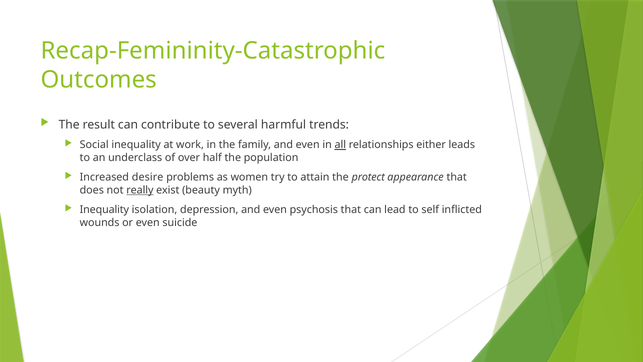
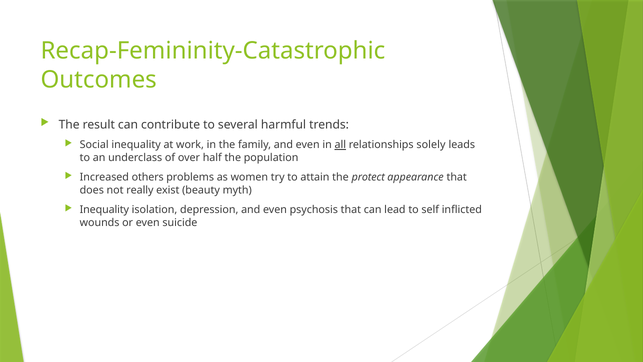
either: either -> solely
desire: desire -> others
really underline: present -> none
